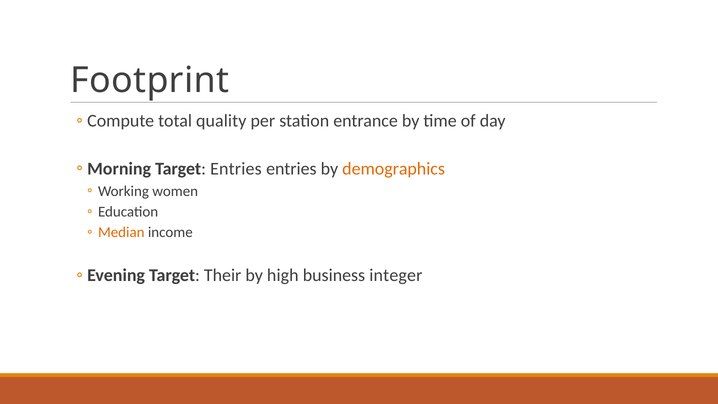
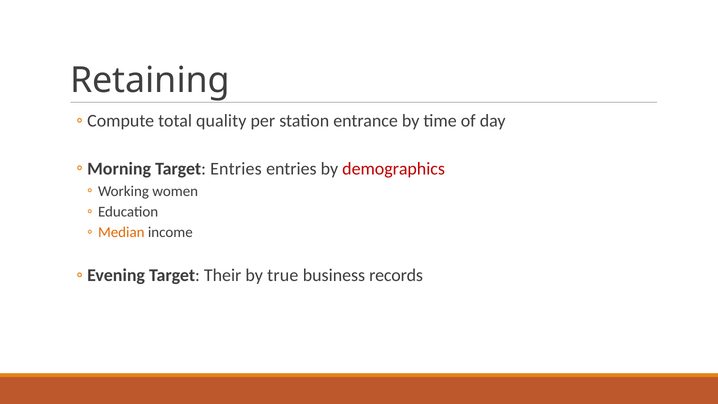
Footprint: Footprint -> Retaining
demographics colour: orange -> red
high: high -> true
integer: integer -> records
